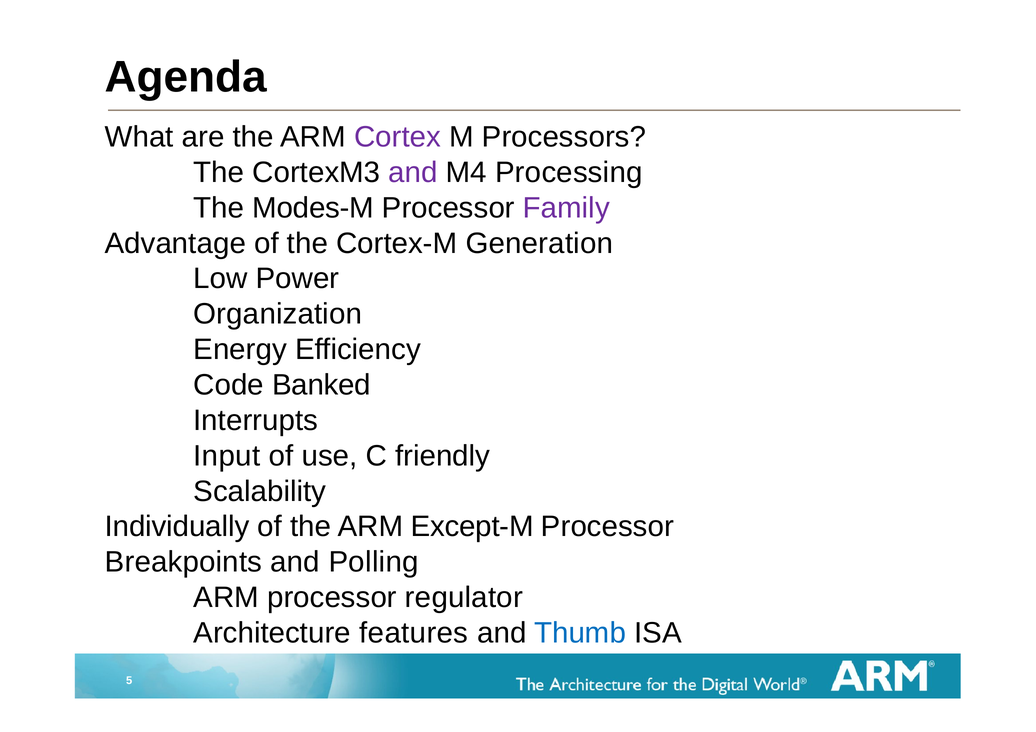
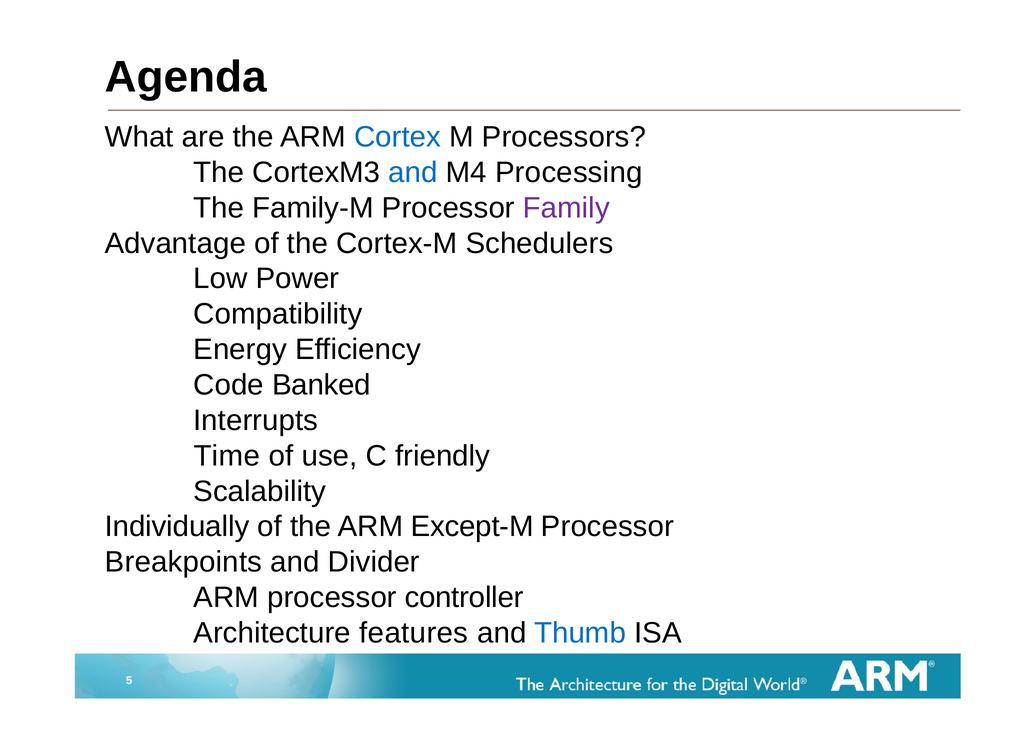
Cortex colour: purple -> blue
and at (413, 172) colour: purple -> blue
Modes-M: Modes-M -> Family-M
Generation: Generation -> Schedulers
Organization: Organization -> Compatibility
Input: Input -> Time
Polling: Polling -> Divider
regulator: regulator -> controller
